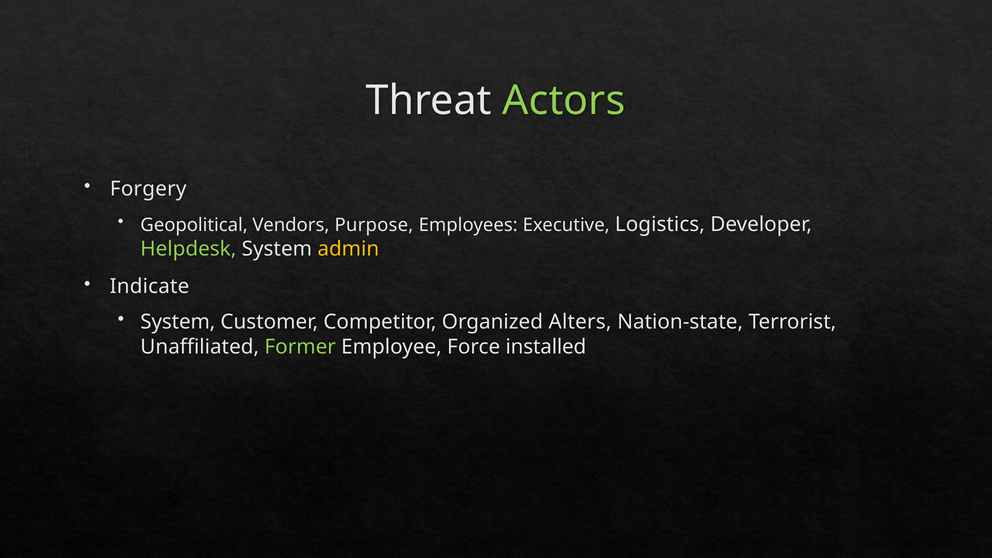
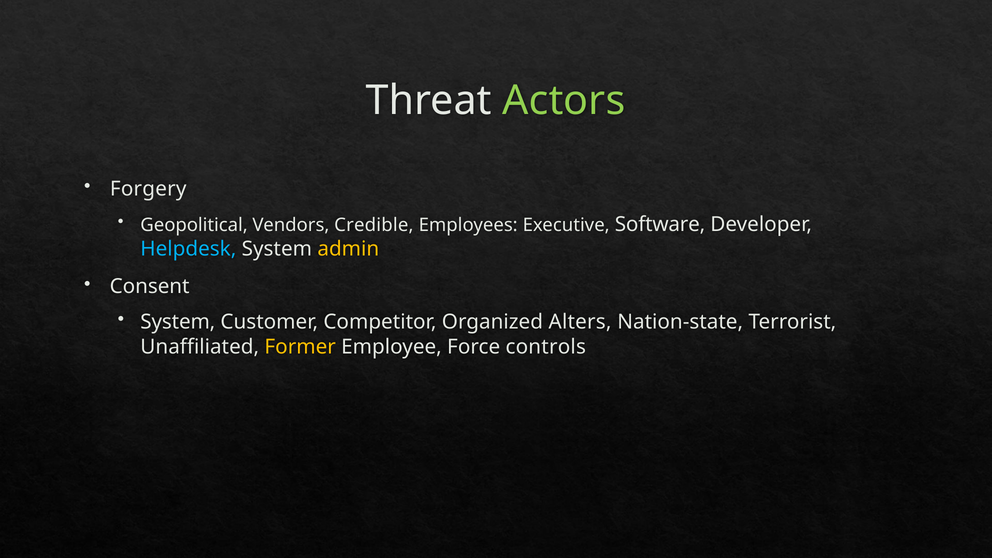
Purpose: Purpose -> Credible
Logistics: Logistics -> Software
Helpdesk colour: light green -> light blue
Indicate: Indicate -> Consent
Former colour: light green -> yellow
installed: installed -> controls
